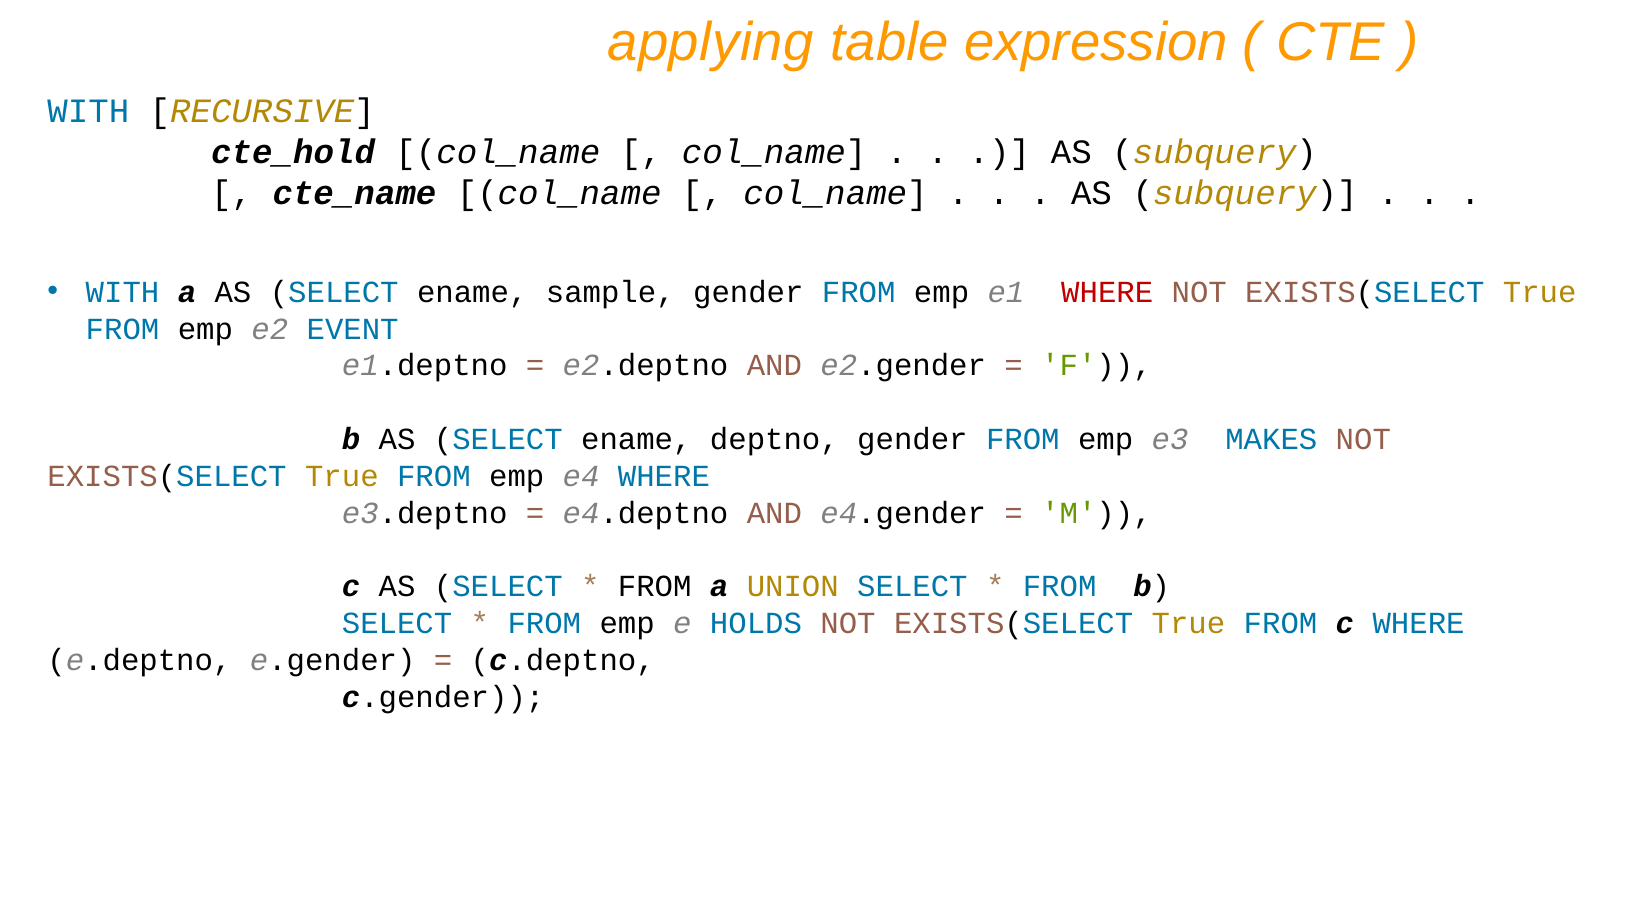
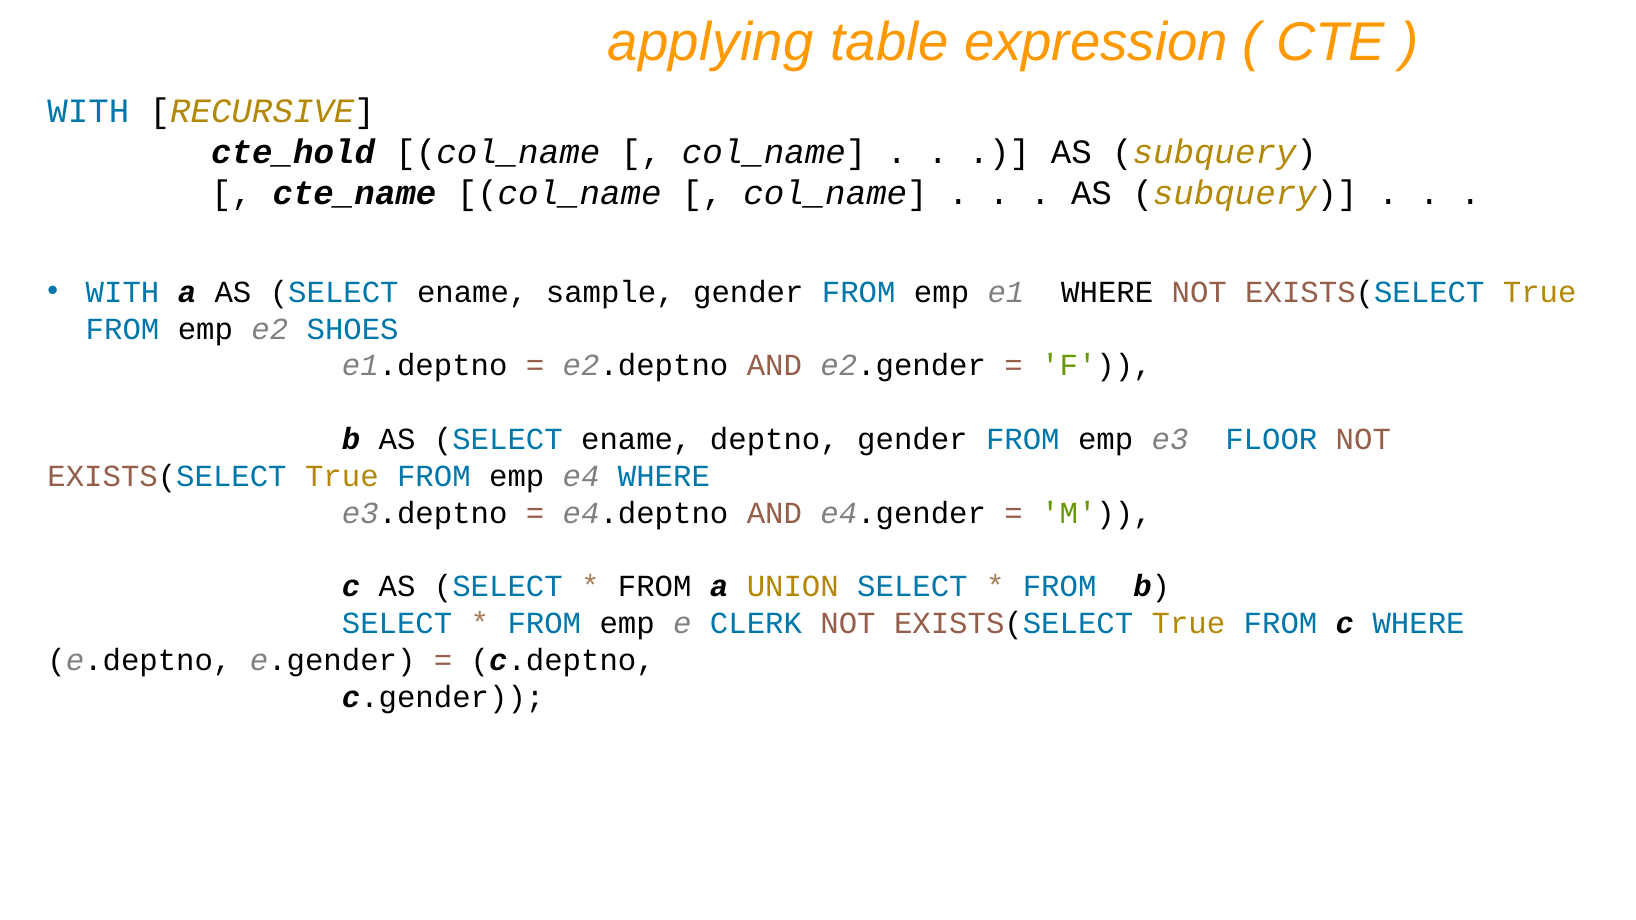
WHERE at (1107, 292) colour: red -> black
EVENT: EVENT -> SHOES
MAKES: MAKES -> FLOOR
HOLDS: HOLDS -> CLERK
